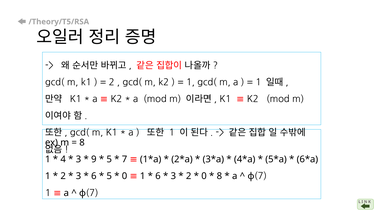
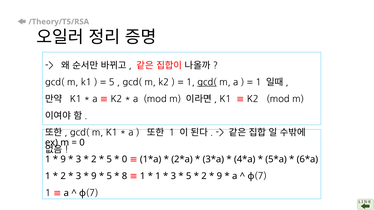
2 at (112, 82): 2 -> 5
gcd( at (207, 82) underline: none -> present
8 at (82, 143): 8 -> 0
4 at (63, 160): 4 -> 9
9 at (94, 160): 9 -> 2
7 at (125, 160): 7 -> 0
6 at (94, 176): 6 -> 9
0 at (125, 176): 0 -> 8
6 at (158, 176): 6 -> 1
2 at (189, 176): 2 -> 5
0 at (204, 176): 0 -> 2
8 at (219, 176): 8 -> 9
